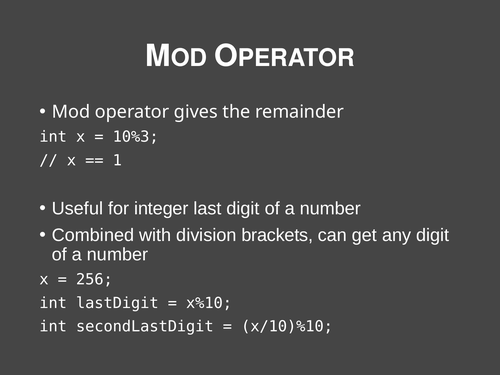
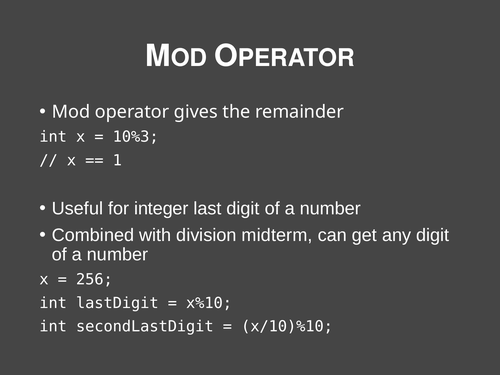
brackets: brackets -> midterm
